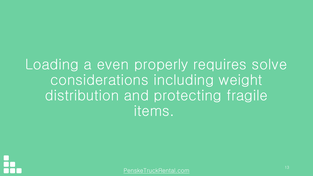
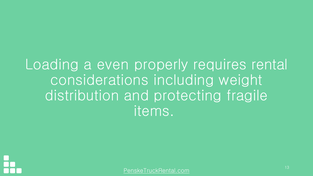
solve: solve -> rental
